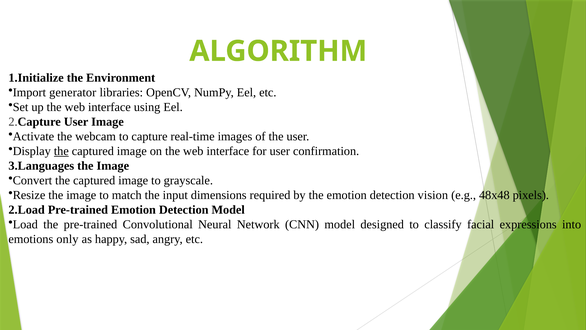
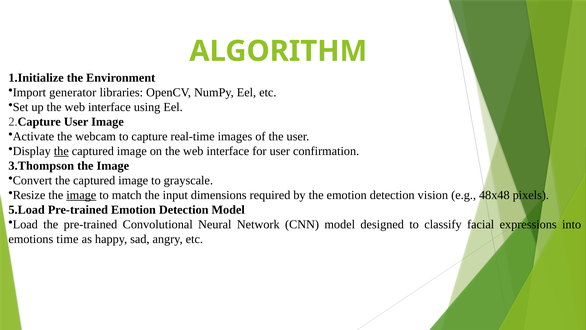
3.Languages: 3.Languages -> 3.Thompson
image at (81, 195) underline: none -> present
2.Load: 2.Load -> 5.Load
only: only -> time
